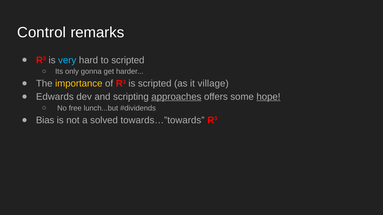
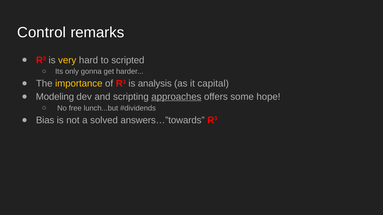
very colour: light blue -> yellow
is scripted: scripted -> analysis
village: village -> capital
Edwards: Edwards -> Modeling
hope underline: present -> none
towards…”towards: towards…”towards -> answers…”towards
